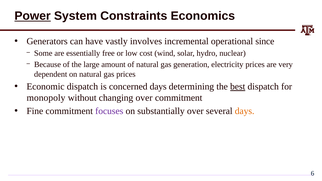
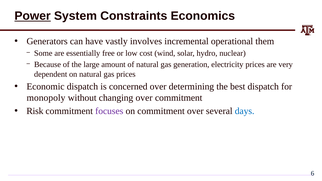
since: since -> them
concerned days: days -> over
best underline: present -> none
Fine: Fine -> Risk
on substantially: substantially -> commitment
days at (245, 111) colour: orange -> blue
